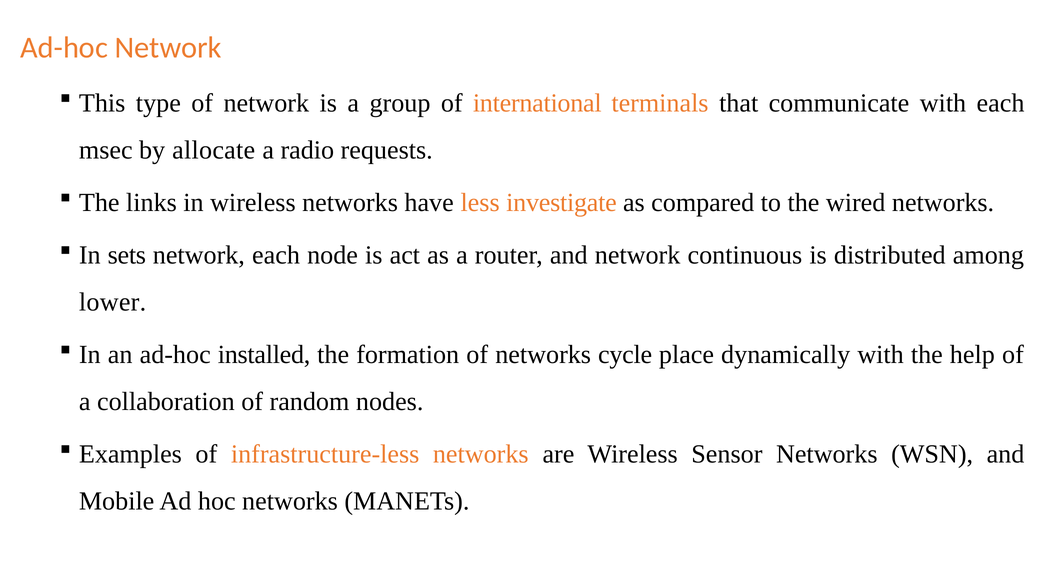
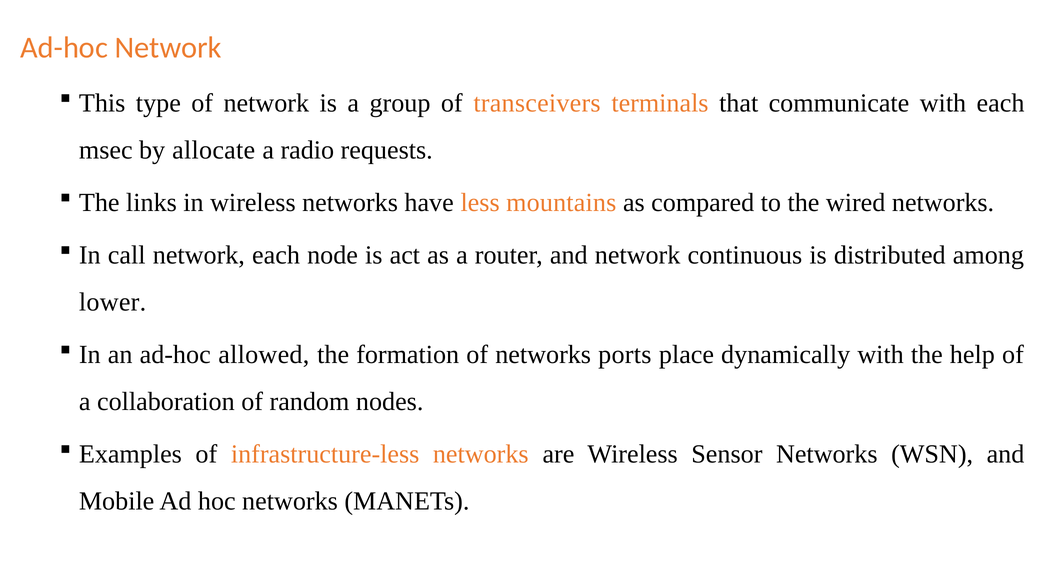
international: international -> transceivers
investigate: investigate -> mountains
sets: sets -> call
installed: installed -> allowed
cycle: cycle -> ports
